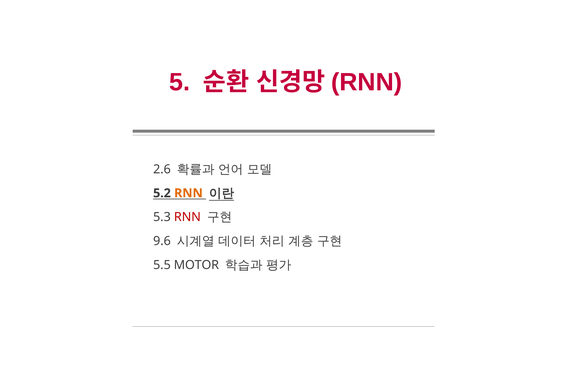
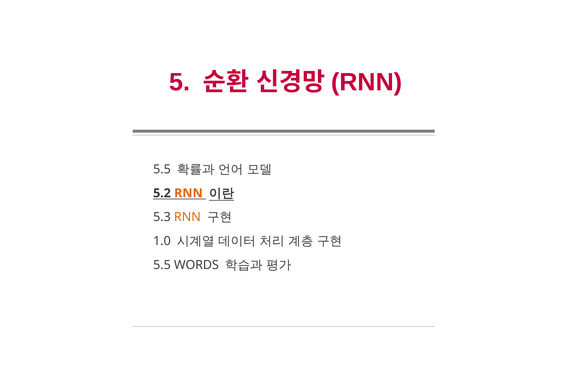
2.6 at (162, 169): 2.6 -> 5.5
RNN at (187, 217) colour: red -> orange
9.6: 9.6 -> 1.0
MOTOR: MOTOR -> WORDS
